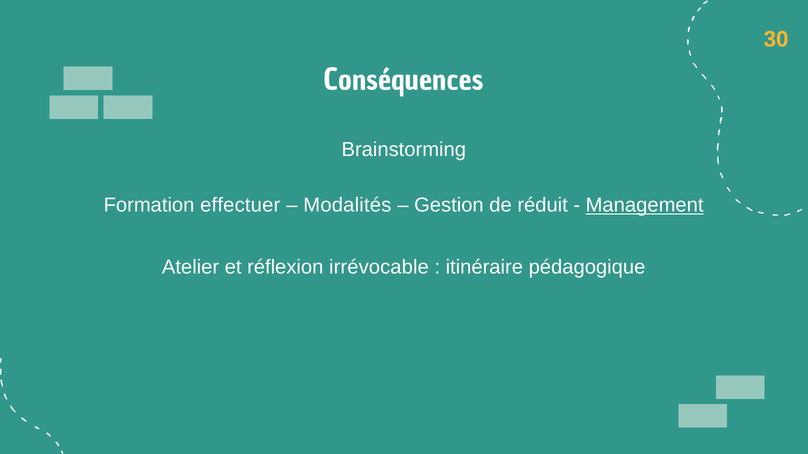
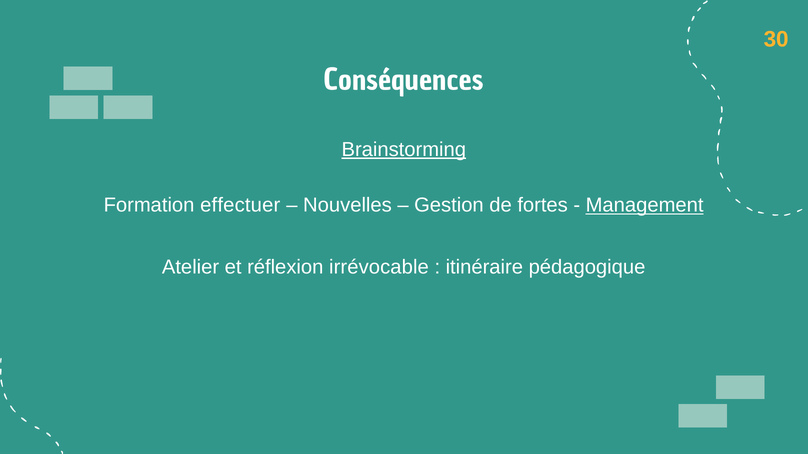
Brainstorming underline: none -> present
Modalités: Modalités -> Nouvelles
réduit: réduit -> fortes
